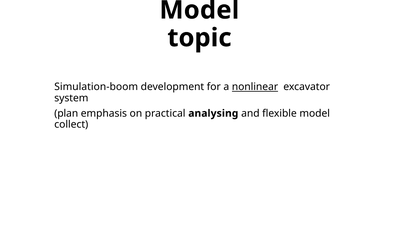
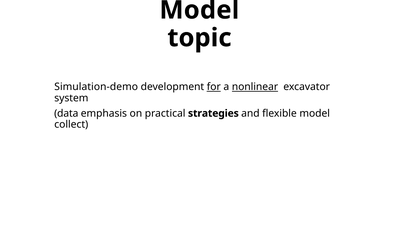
Simulation-boom: Simulation-boom -> Simulation-demo
for underline: none -> present
plan: plan -> data
analysing: analysing -> strategies
